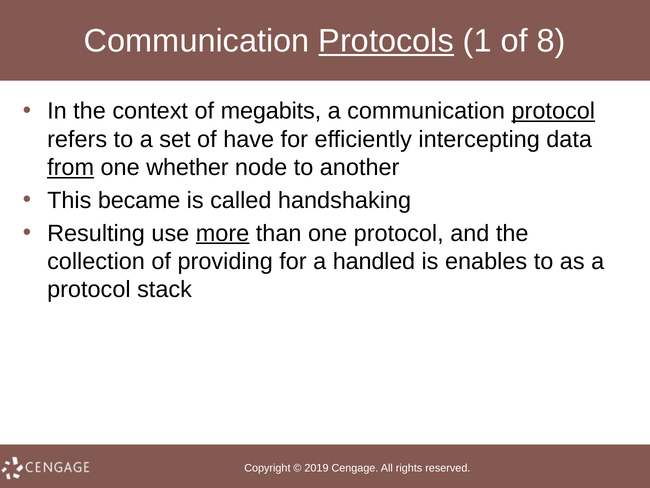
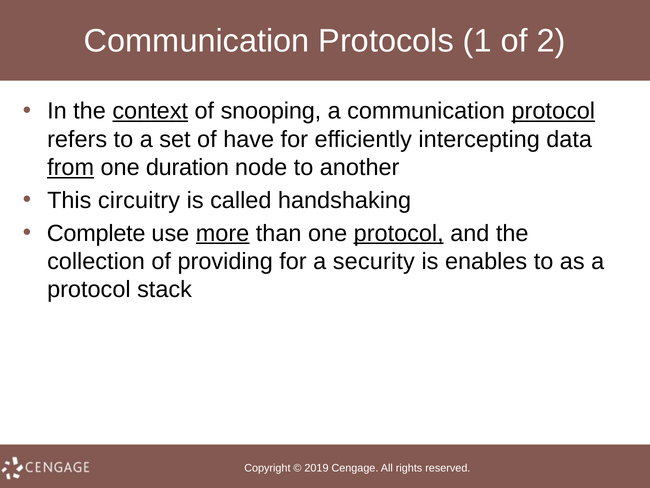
Protocols underline: present -> none
8: 8 -> 2
context underline: none -> present
megabits: megabits -> snooping
whether: whether -> duration
became: became -> circuitry
Resulting: Resulting -> Complete
protocol at (399, 233) underline: none -> present
handled: handled -> security
